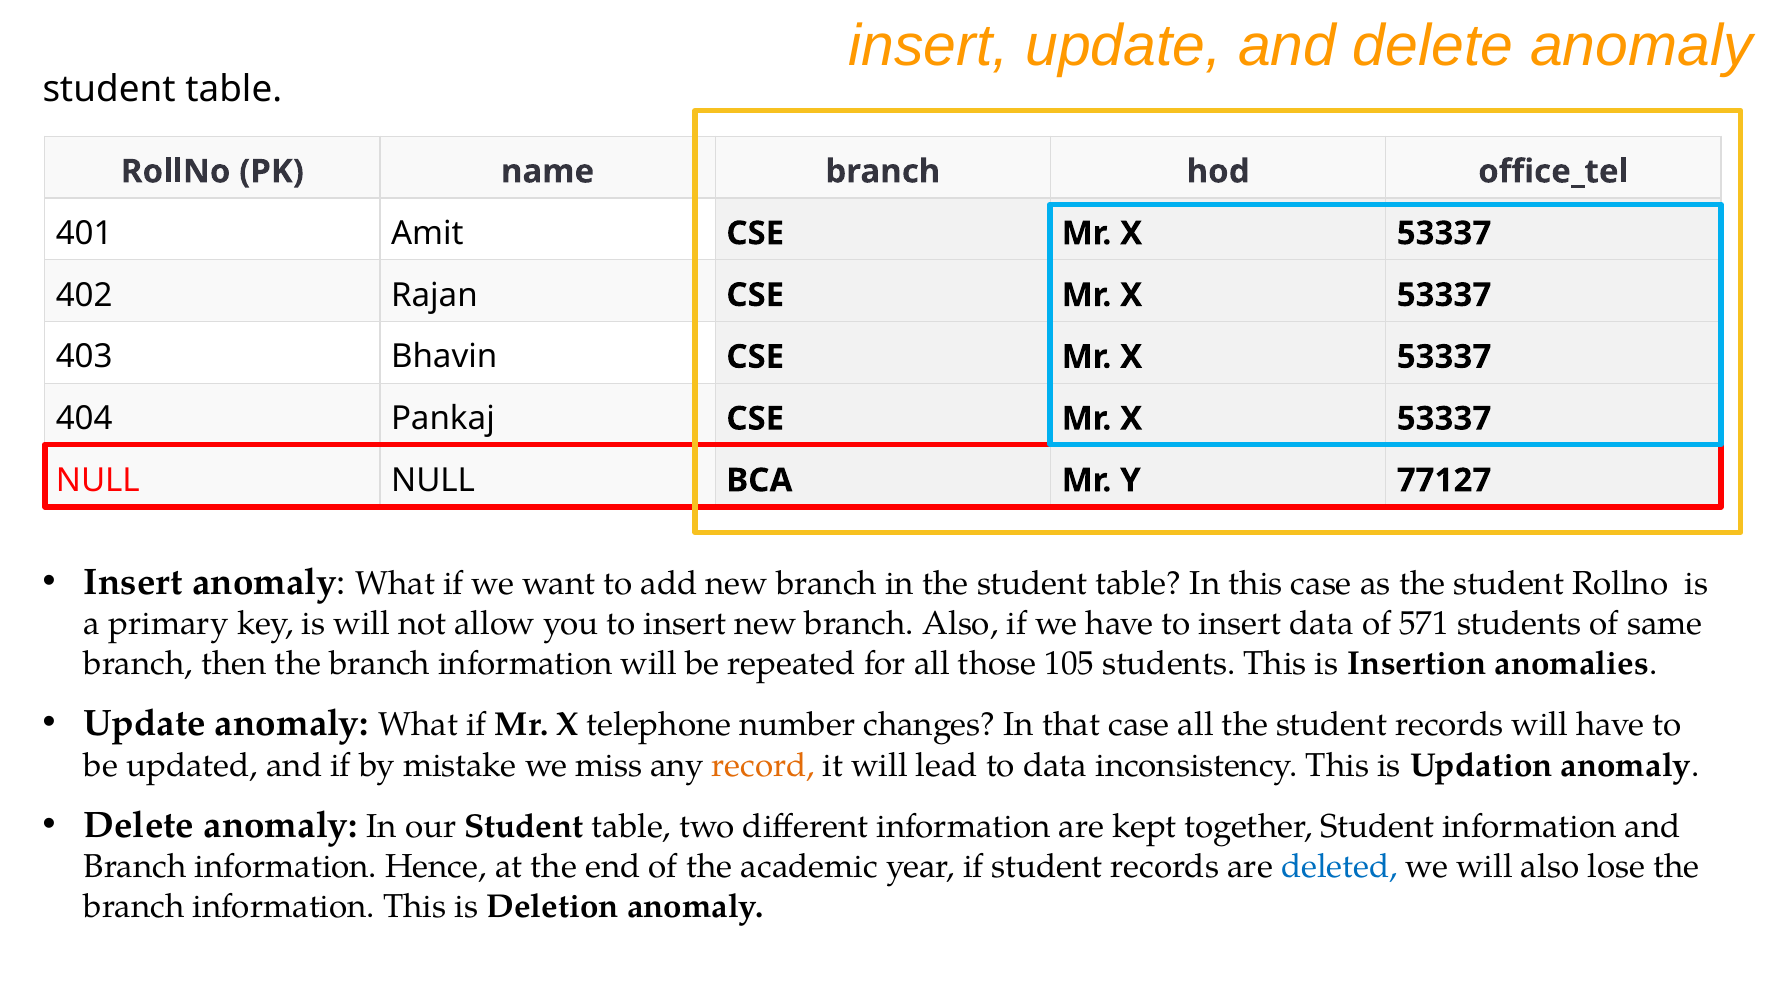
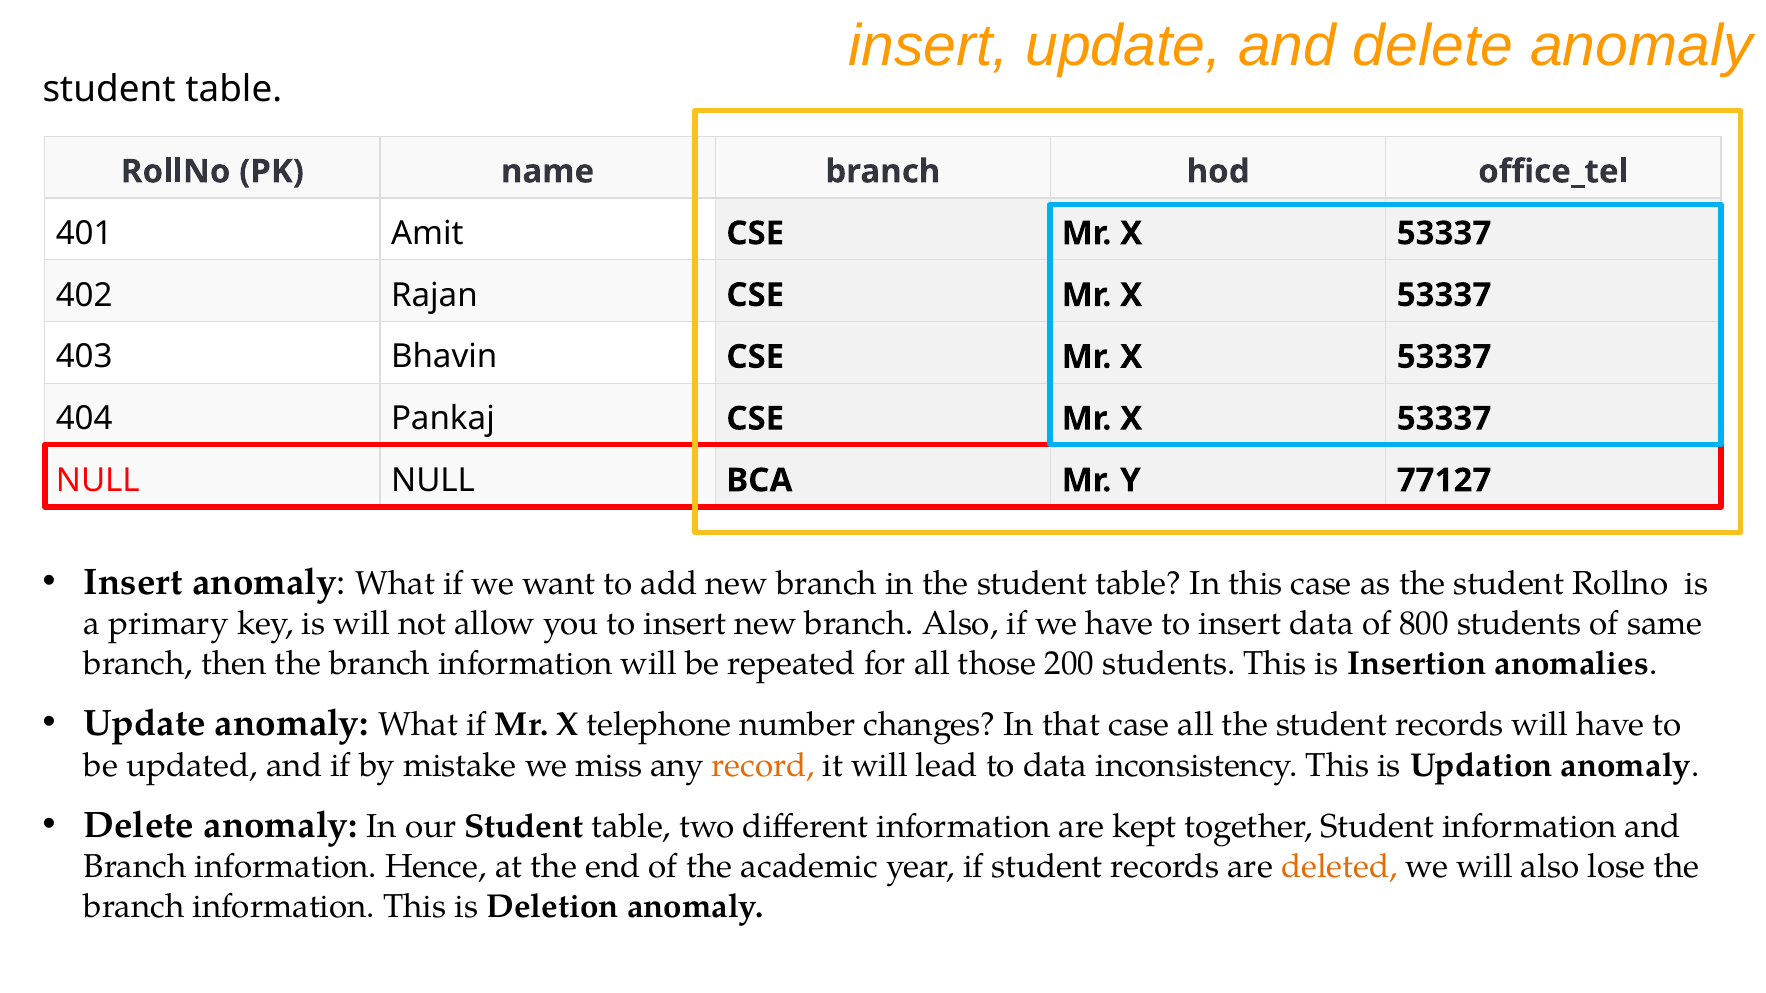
571: 571 -> 800
105: 105 -> 200
deleted colour: blue -> orange
